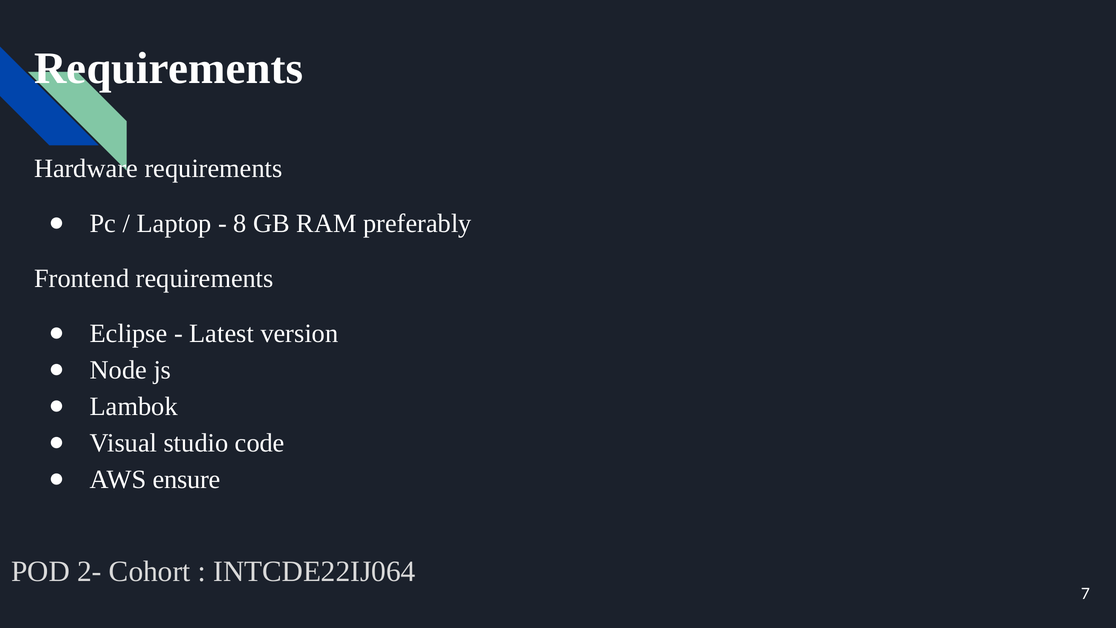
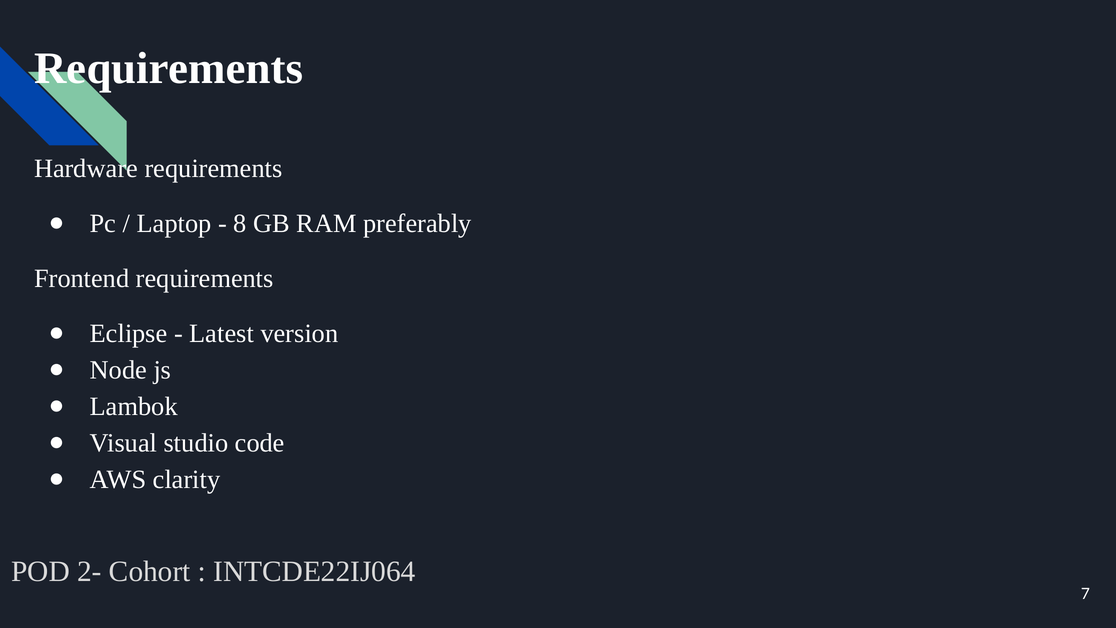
ensure: ensure -> clarity
